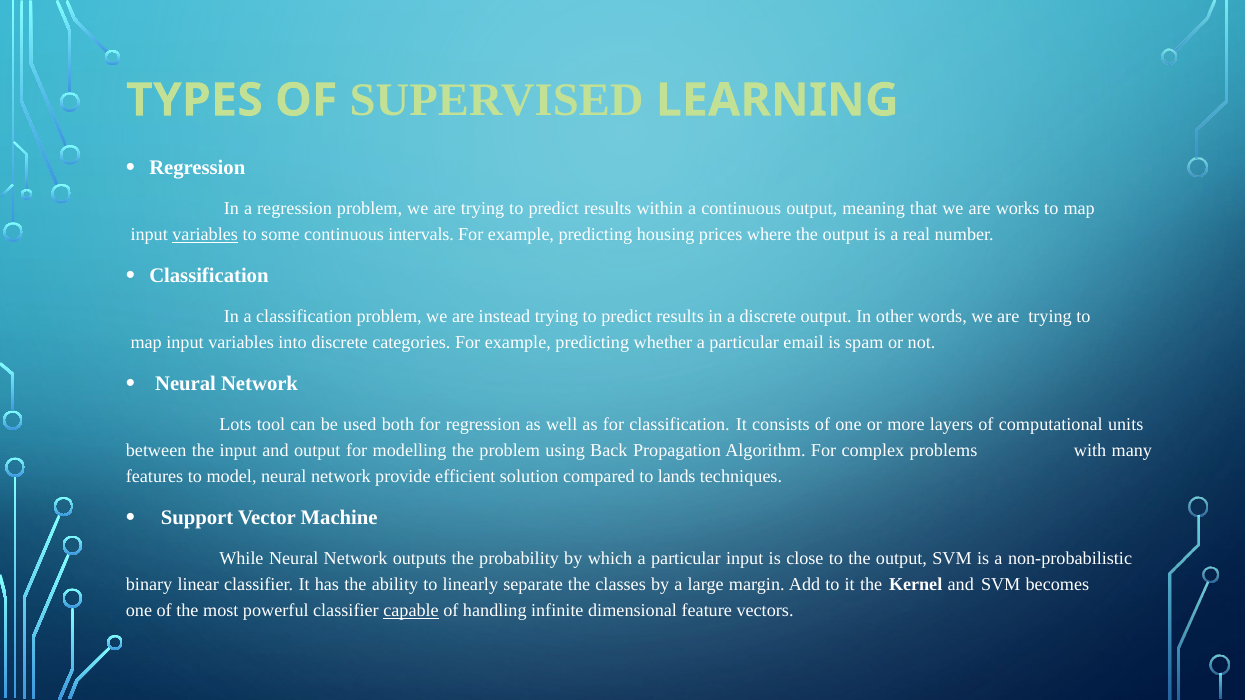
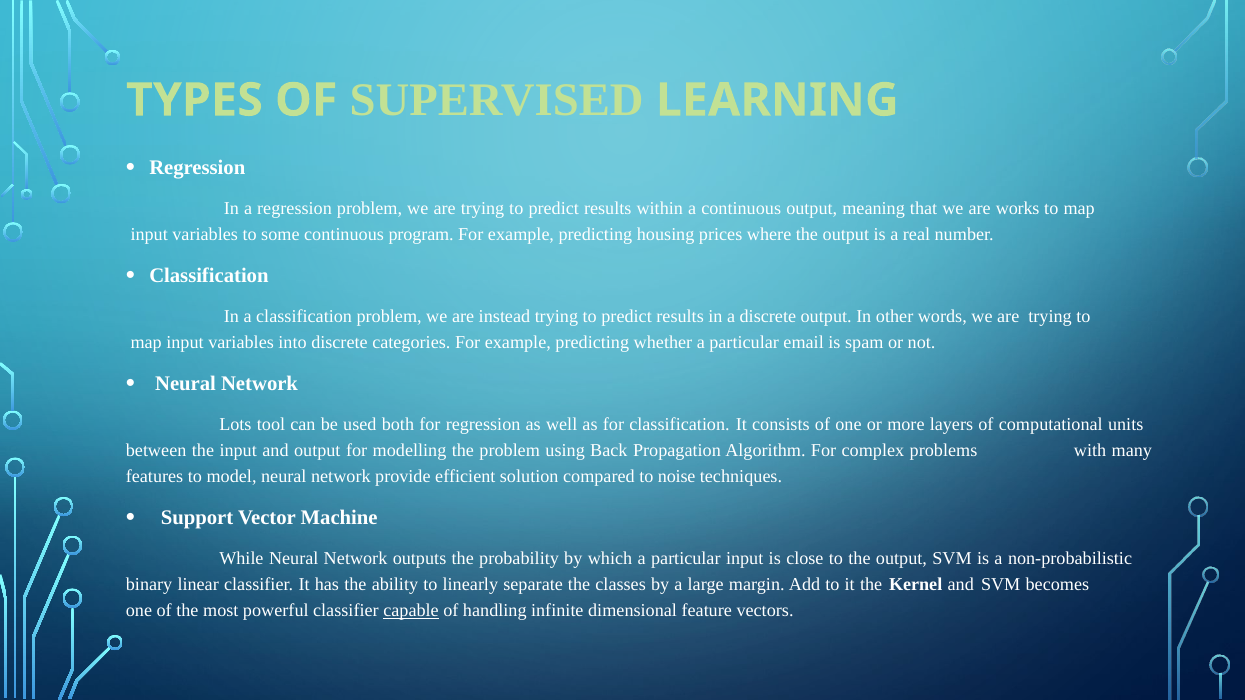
variables at (205, 234) underline: present -> none
intervals: intervals -> program
lands: lands -> noise
